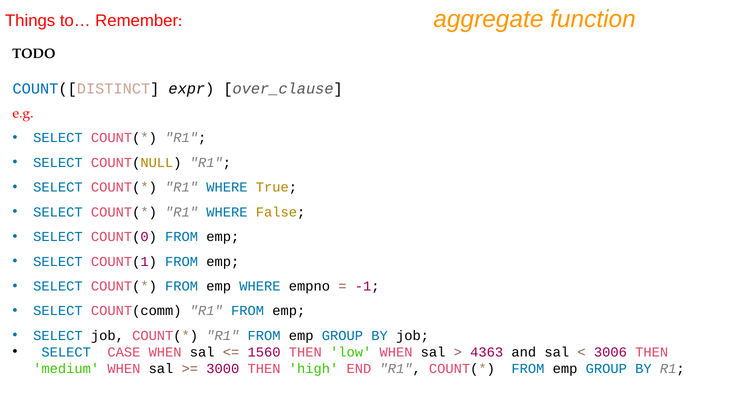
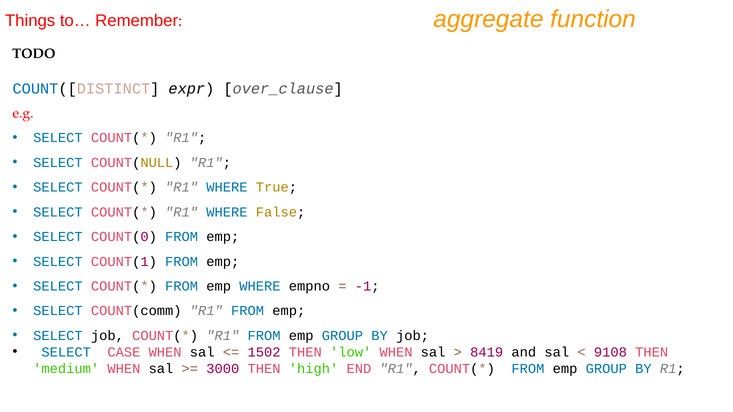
1560: 1560 -> 1502
4363: 4363 -> 8419
3006: 3006 -> 9108
